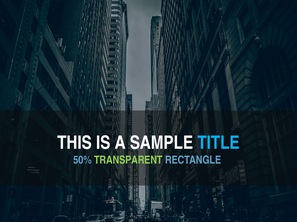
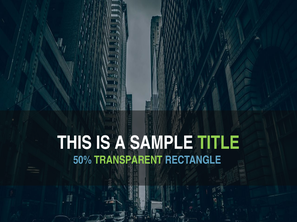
TITLE colour: light blue -> light green
